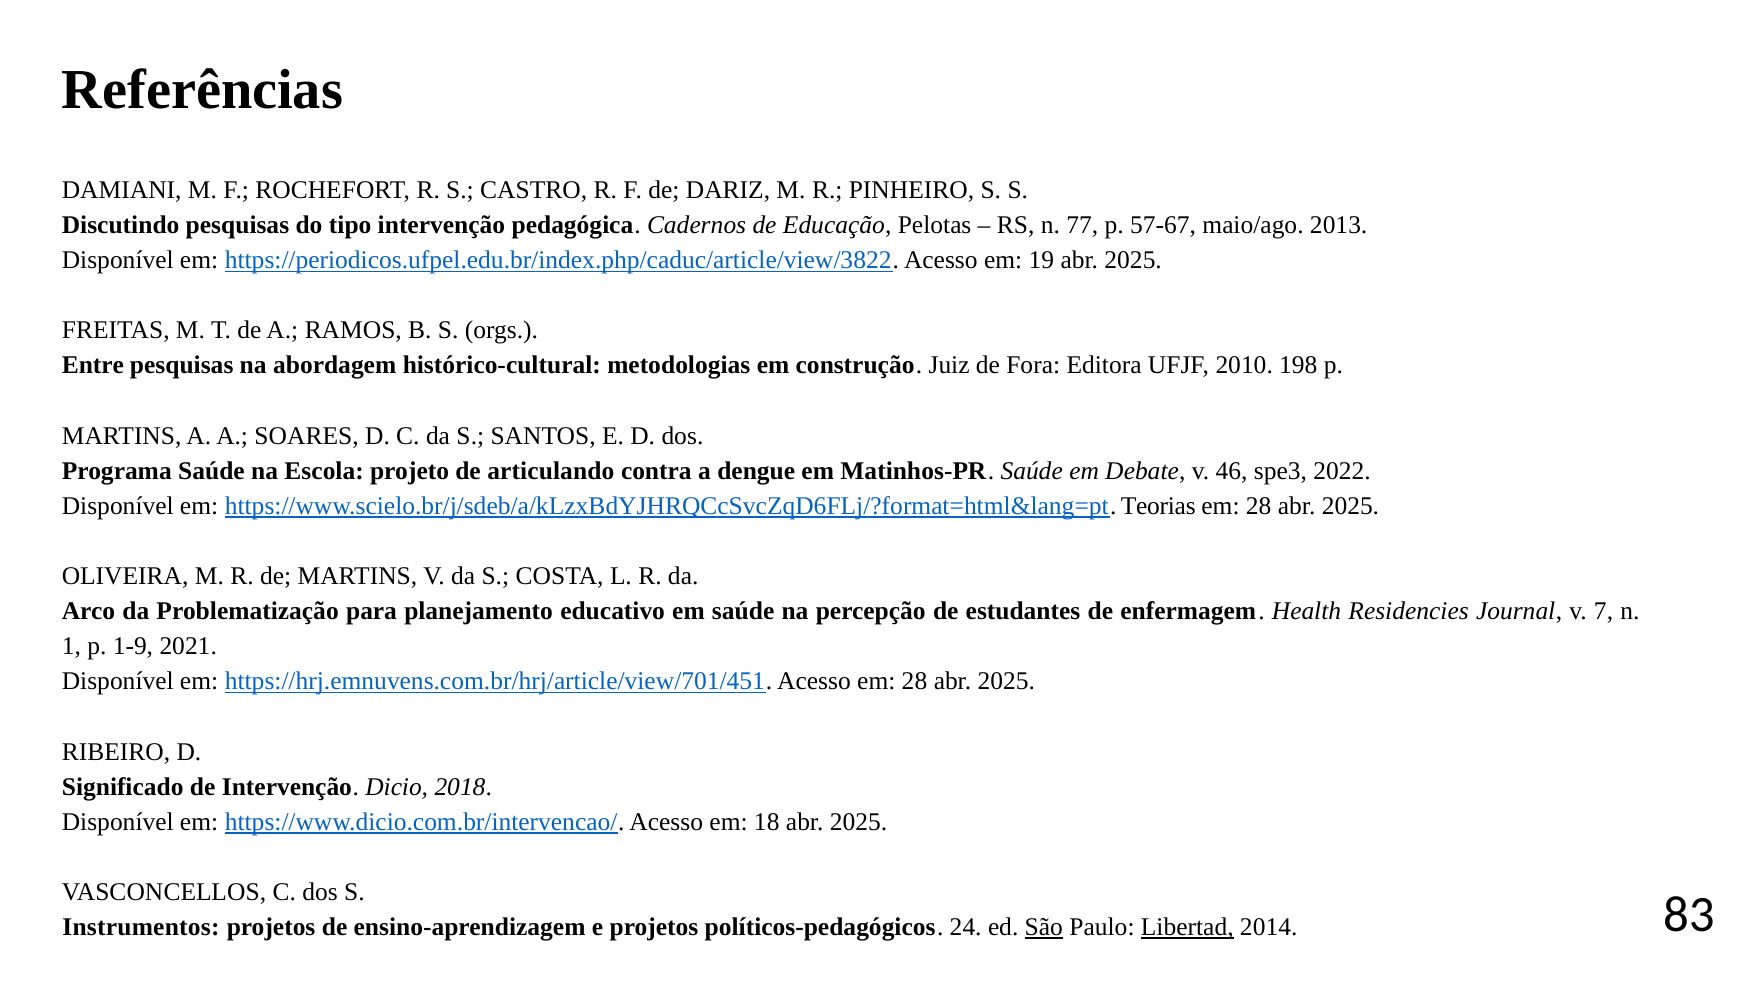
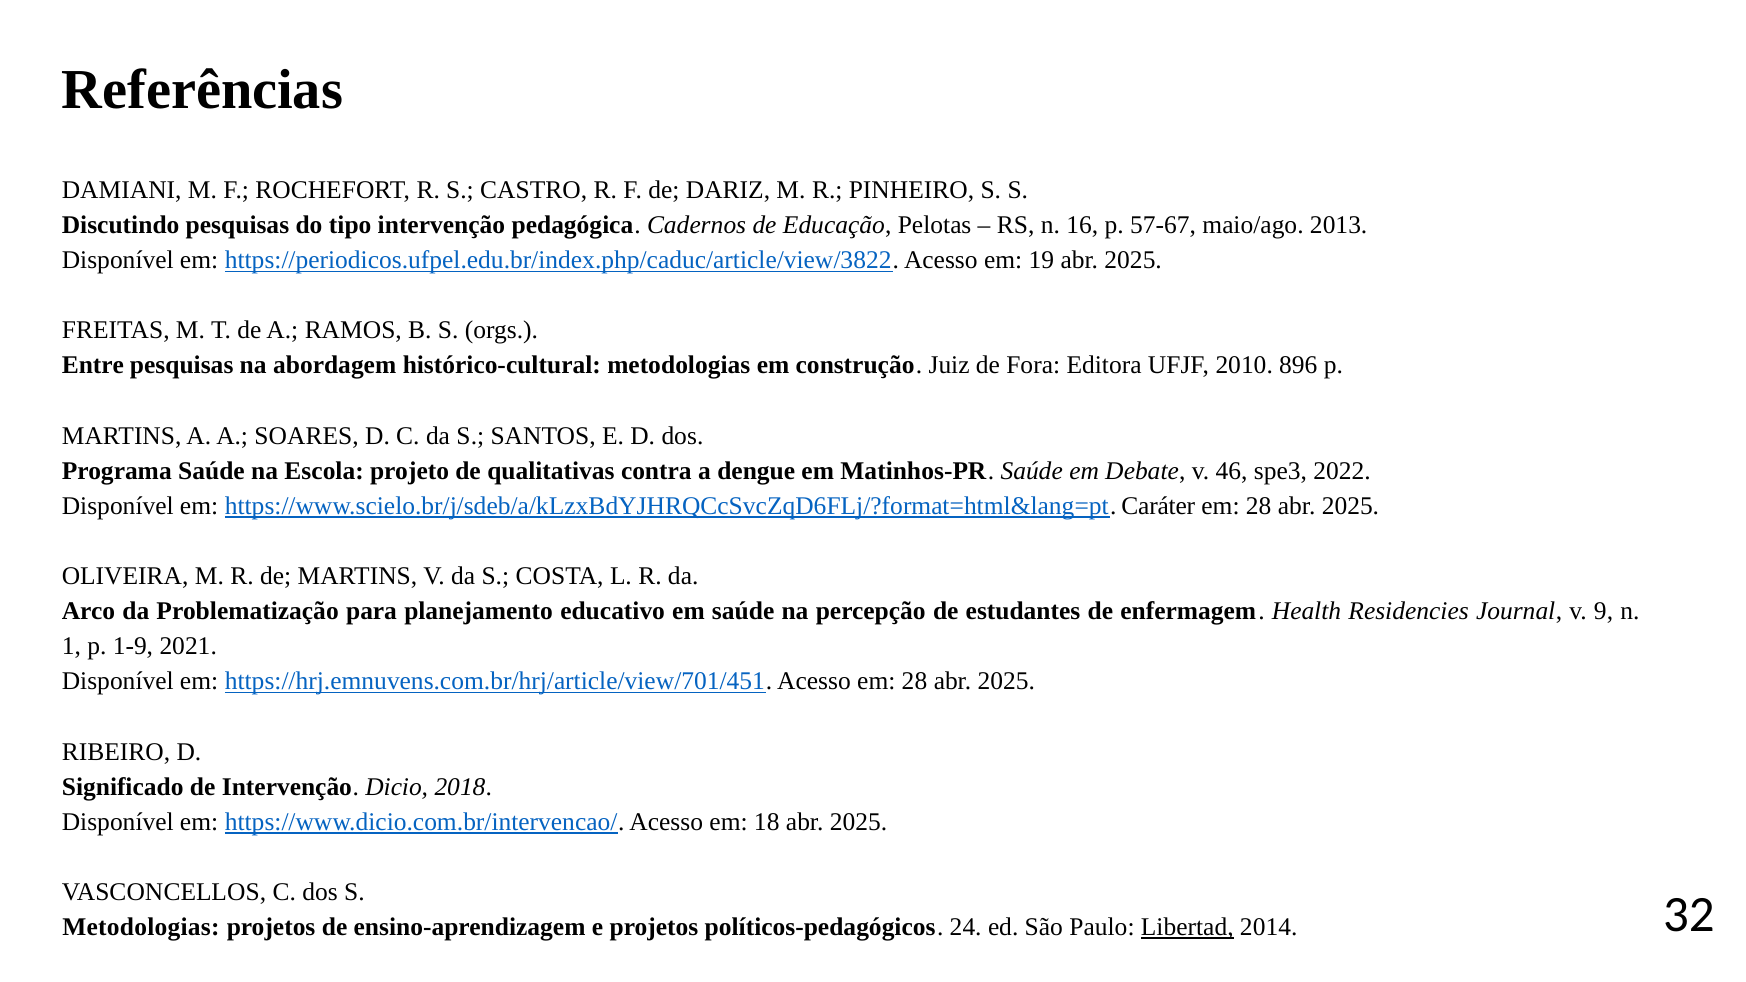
77: 77 -> 16
198: 198 -> 896
articulando: articulando -> qualitativas
Teorias: Teorias -> Caráter
7: 7 -> 9
Instrumentos at (141, 927): Instrumentos -> Metodologias
São underline: present -> none
83: 83 -> 32
